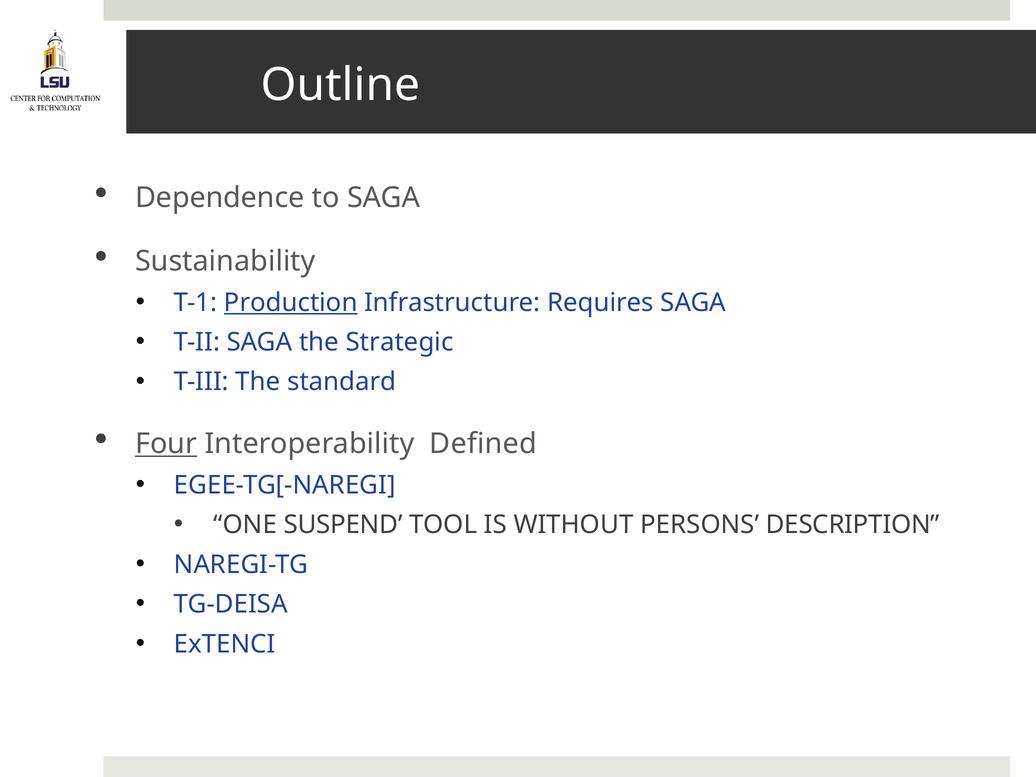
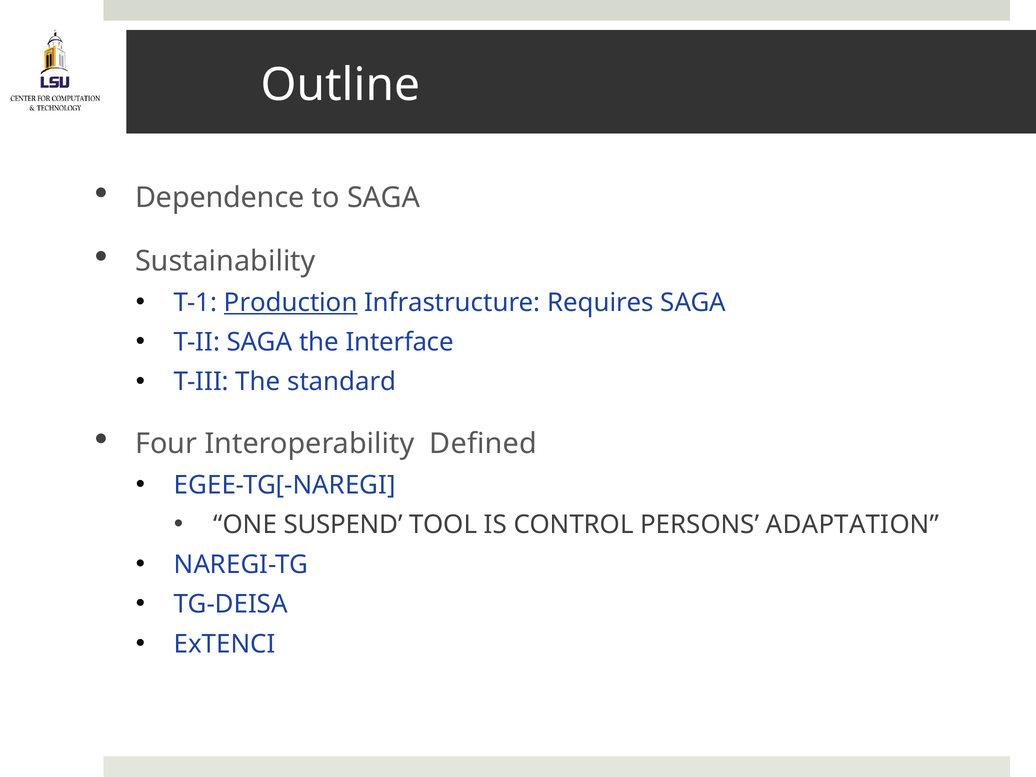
Strategic: Strategic -> Interface
Four underline: present -> none
WITHOUT: WITHOUT -> CONTROL
DESCRIPTION: DESCRIPTION -> ADAPTATION
